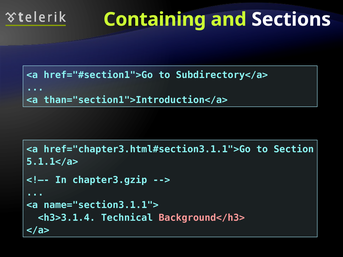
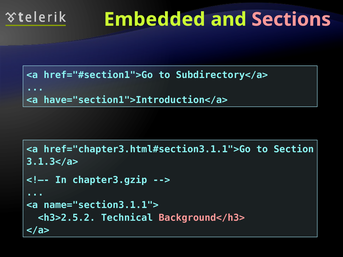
Containing: Containing -> Embedded
Sections colour: white -> pink
than="section1">Introduction</a>: than="section1">Introduction</a> -> have="section1">Introduction</a>
5.1.1</a>: 5.1.1</a> -> 3.1.3</a>
<h3>3.1.4: <h3>3.1.4 -> <h3>2.5.2
